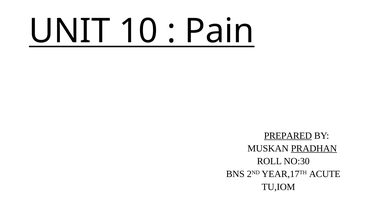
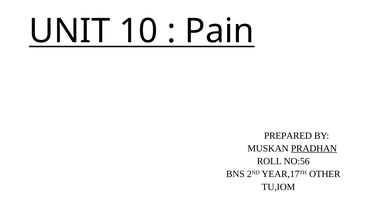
PREPARED underline: present -> none
NO:30: NO:30 -> NO:56
ACUTE: ACUTE -> OTHER
